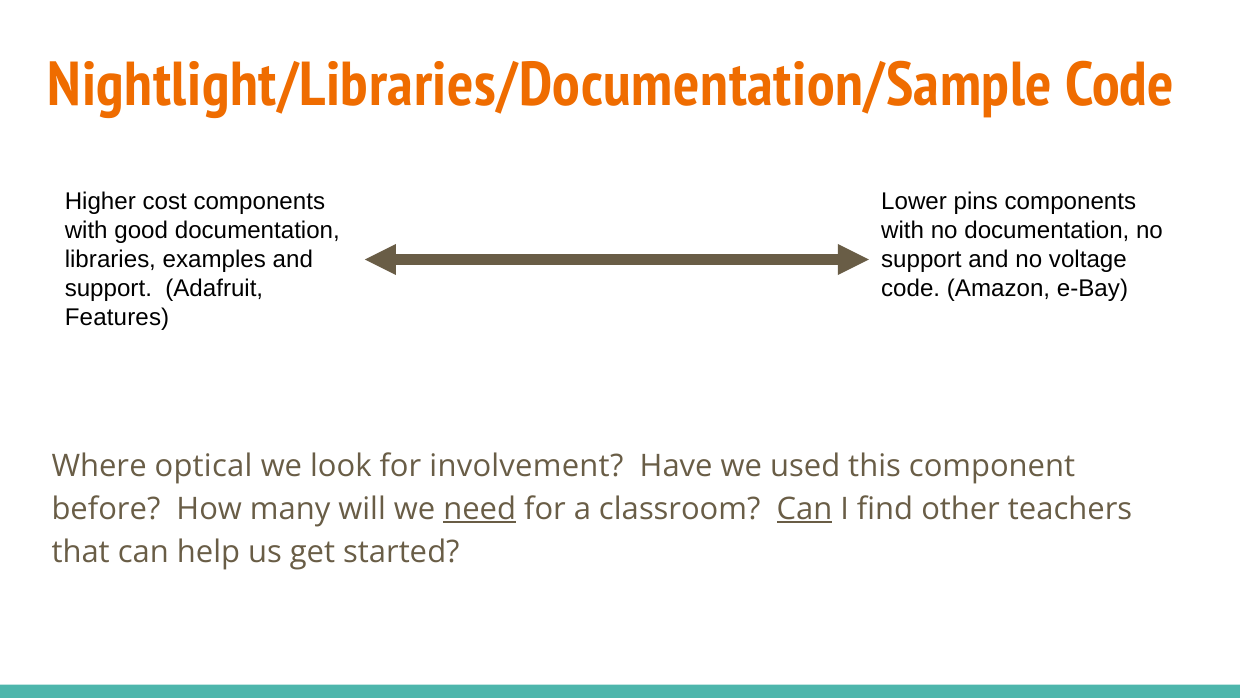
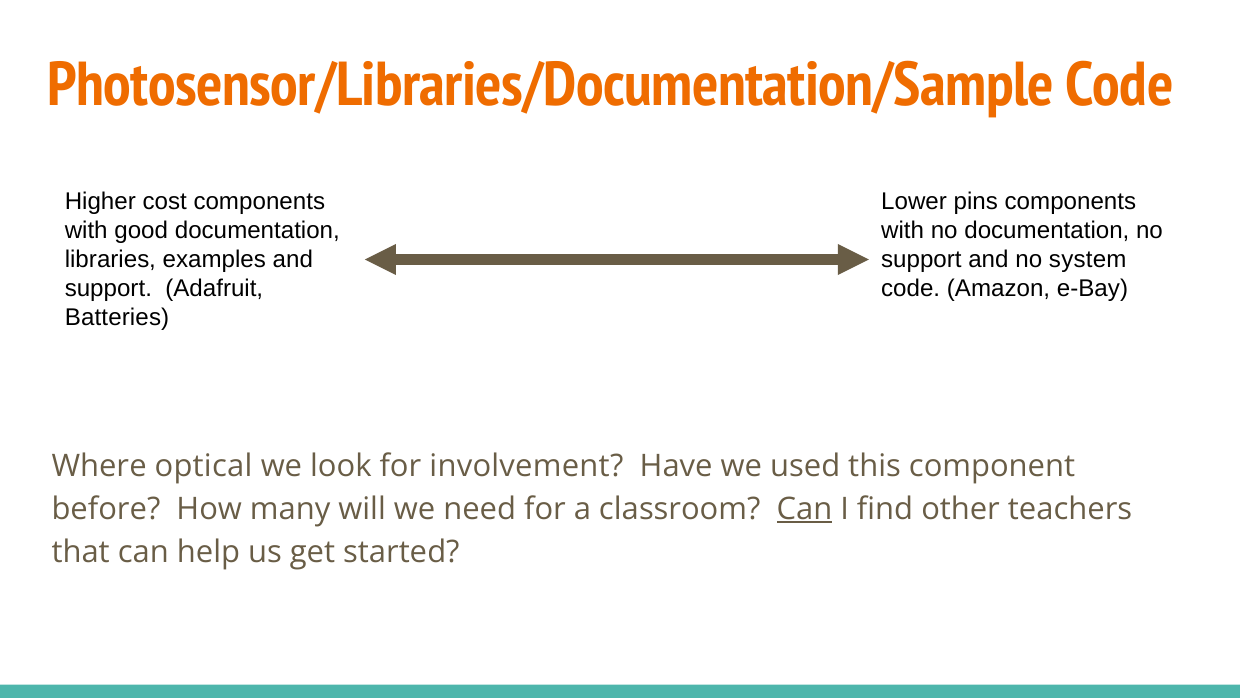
Nightlight/Libraries/Documentation/Sample: Nightlight/Libraries/Documentation/Sample -> Photosensor/Libraries/Documentation/Sample
voltage: voltage -> system
Features: Features -> Batteries
need underline: present -> none
